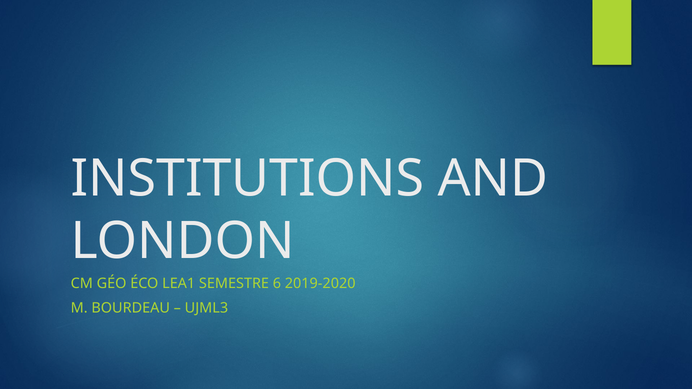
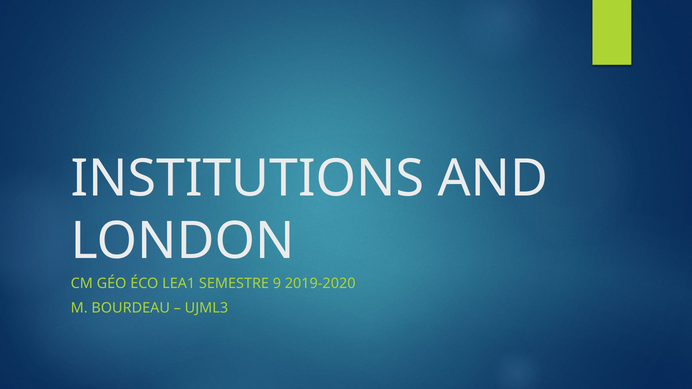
6: 6 -> 9
